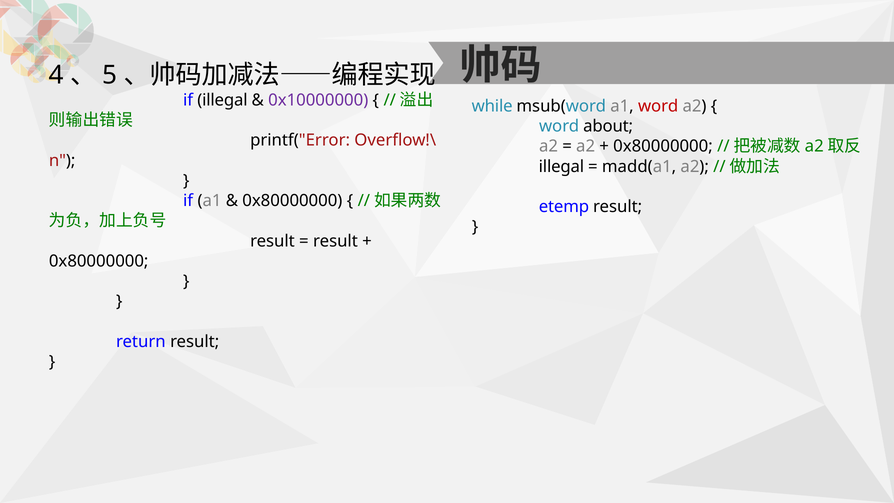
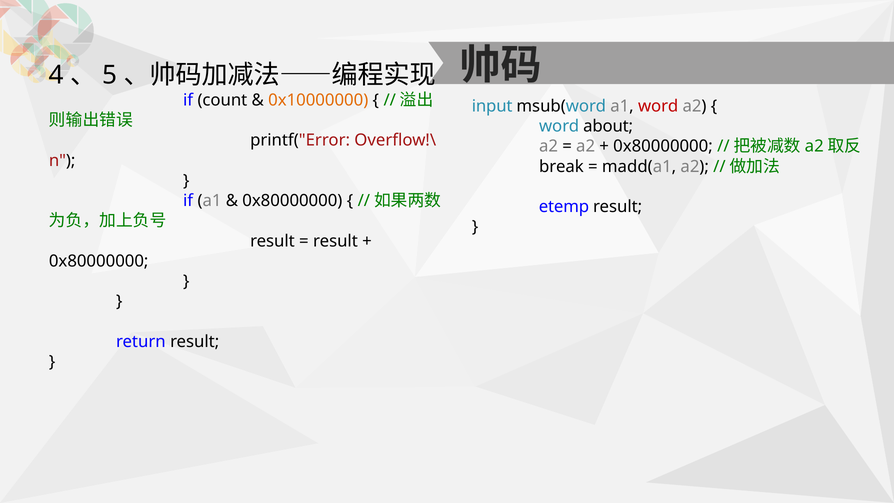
if illegal: illegal -> count
0x10000000 colour: purple -> orange
while: while -> input
illegal at (561, 166): illegal -> break
